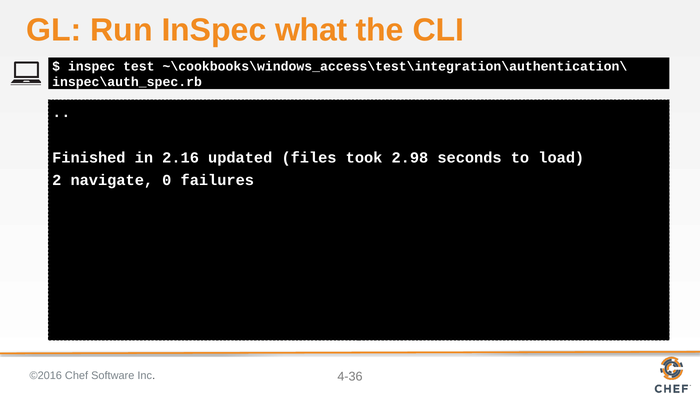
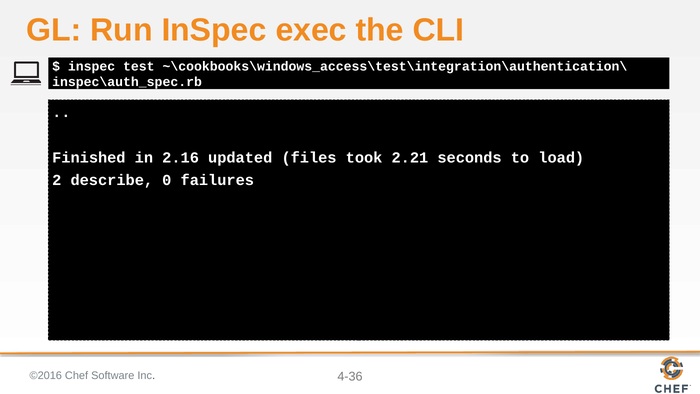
what: what -> exec
2.98: 2.98 -> 2.21
navigate: navigate -> describe
